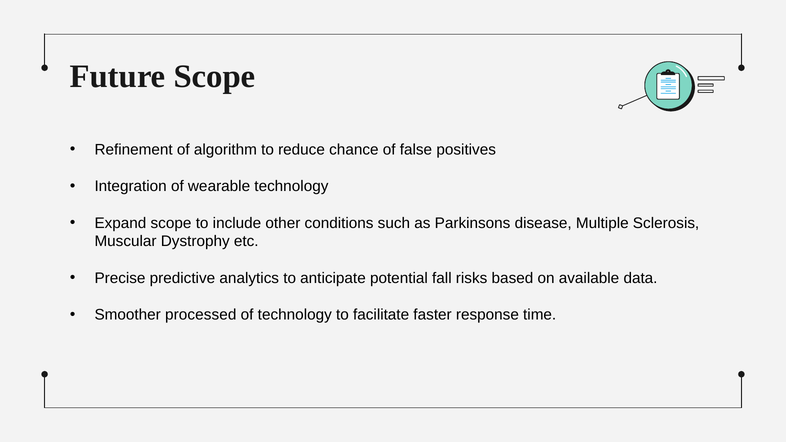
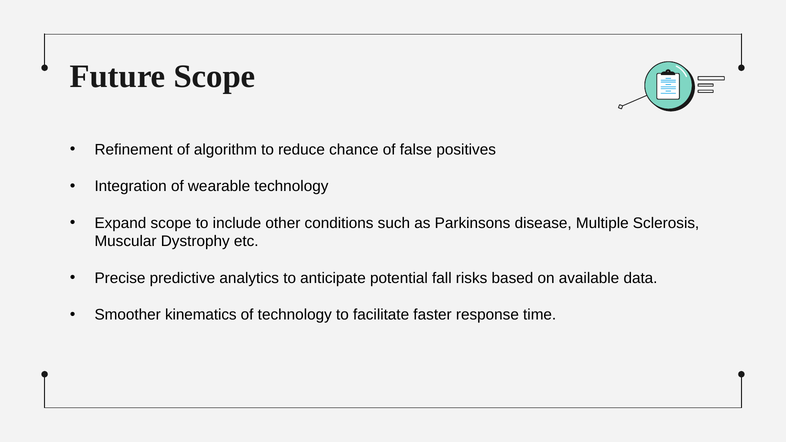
processed: processed -> kinematics
